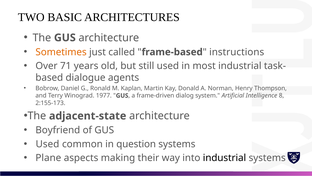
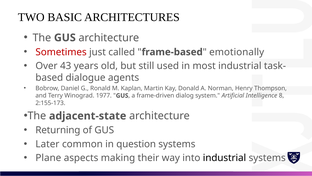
Sometimes colour: orange -> red
instructions: instructions -> emotionally
71: 71 -> 43
Boyfriend: Boyfriend -> Returning
Used at (47, 144): Used -> Later
